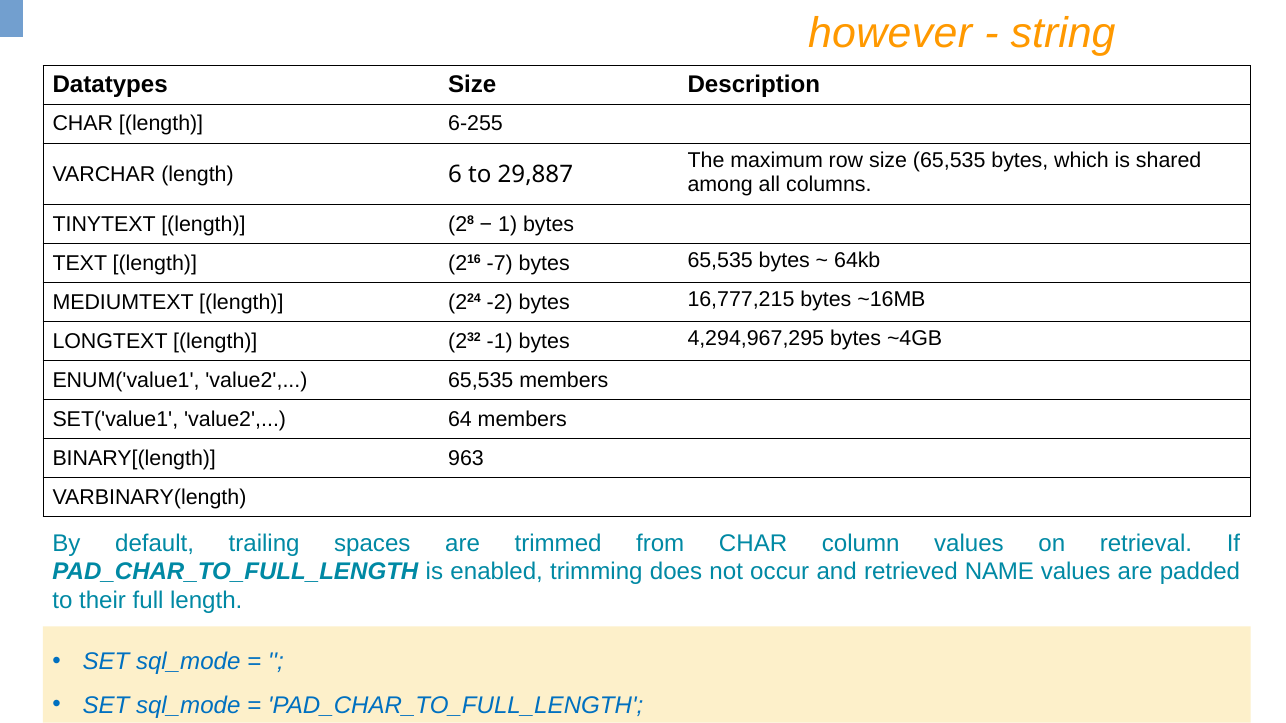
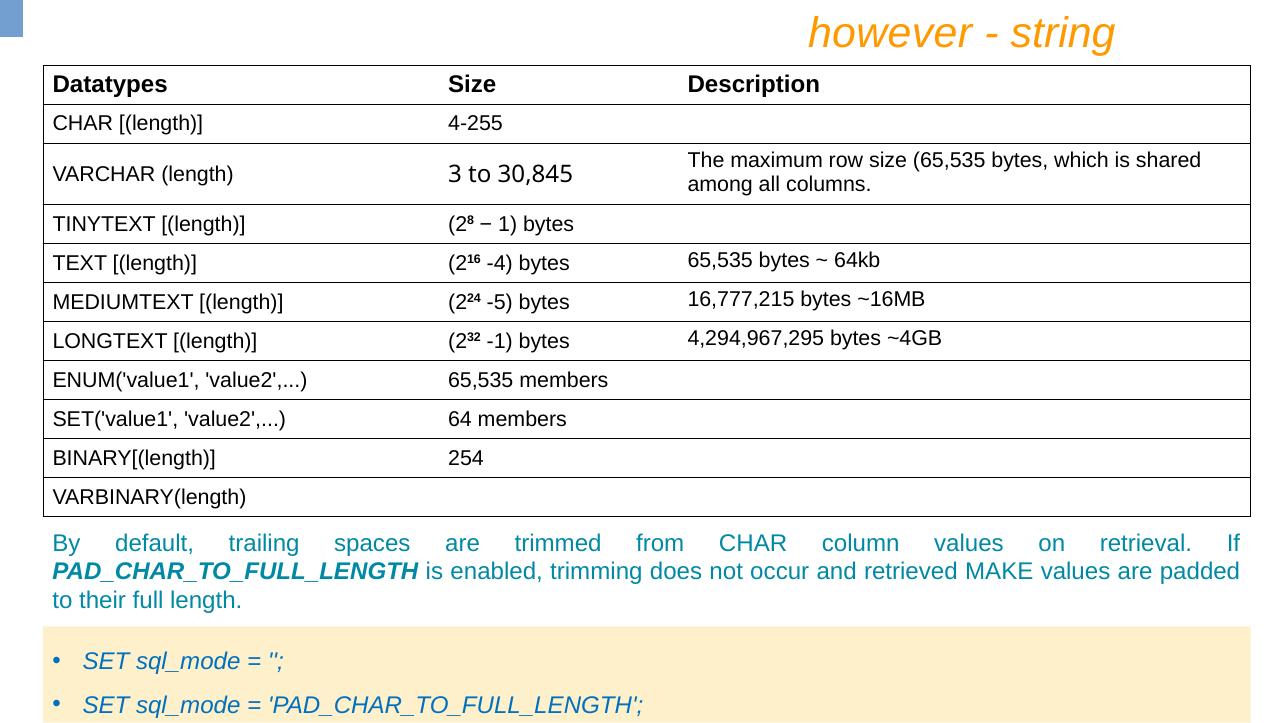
6-255: 6-255 -> 4-255
6: 6 -> 3
29,887: 29,887 -> 30,845
-7: -7 -> -4
-2: -2 -> -5
963: 963 -> 254
NAME: NAME -> MAKE
